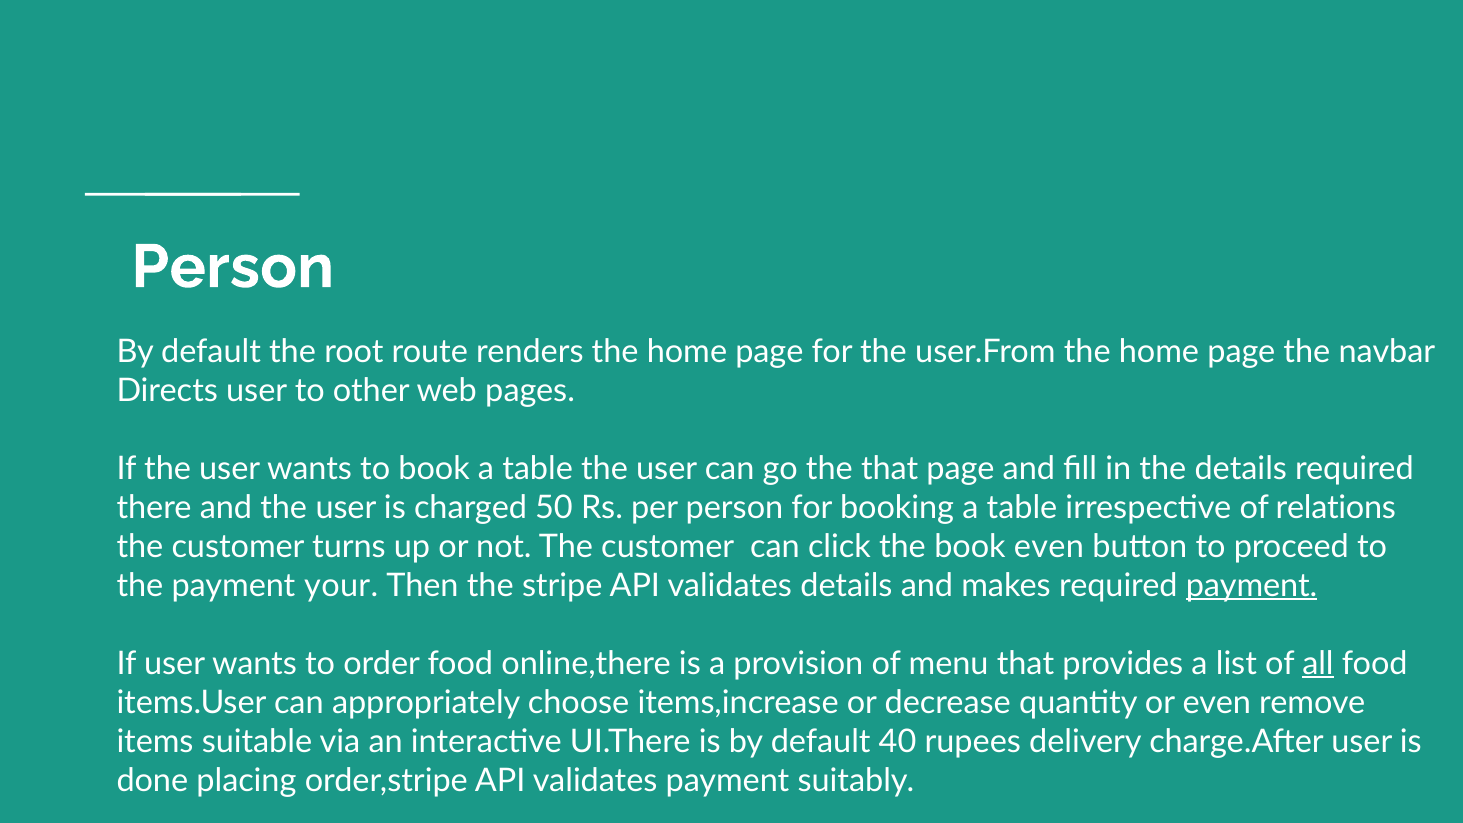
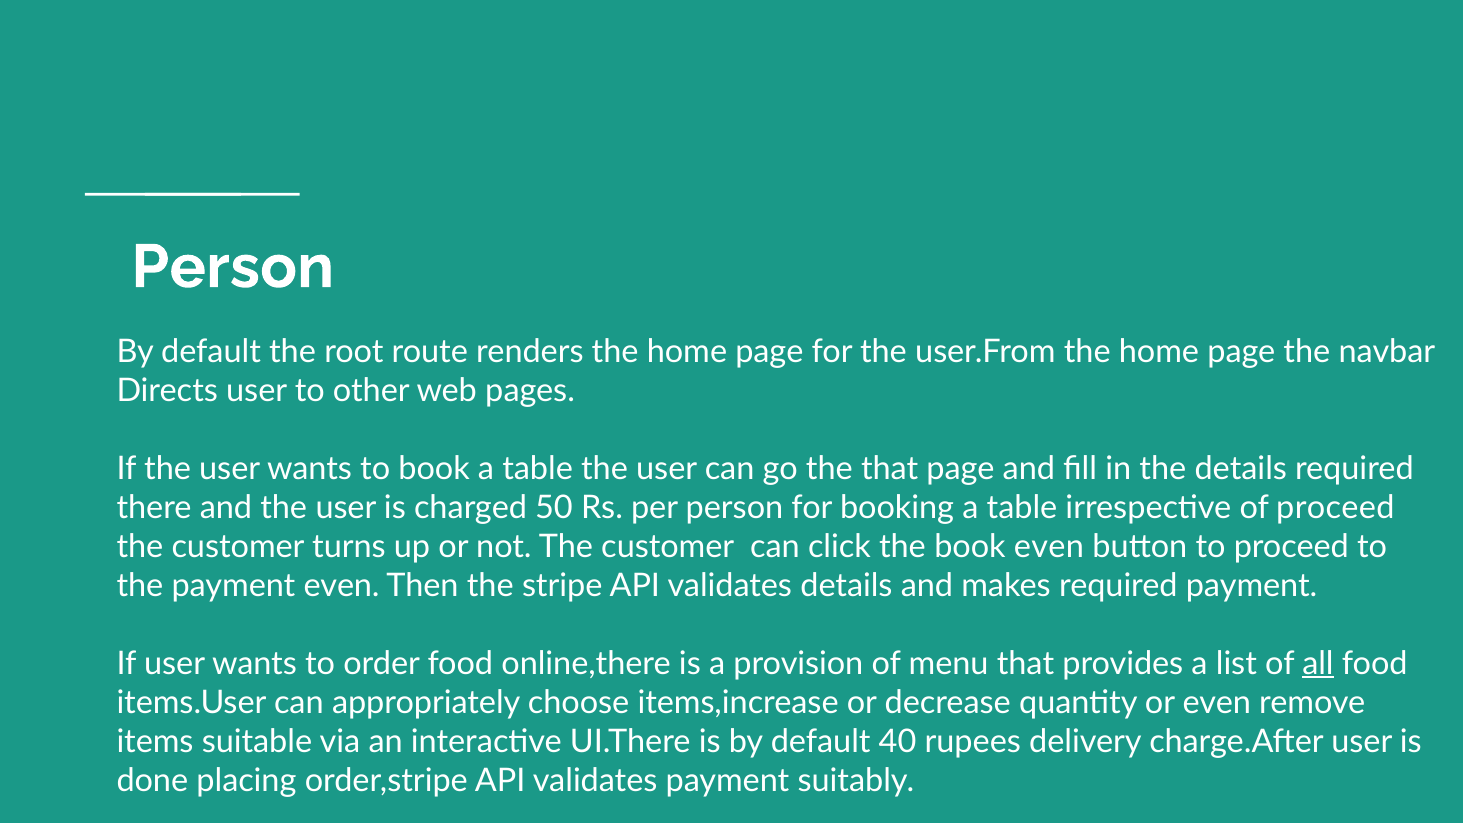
of relations: relations -> proceed
payment your: your -> even
payment at (1252, 585) underline: present -> none
